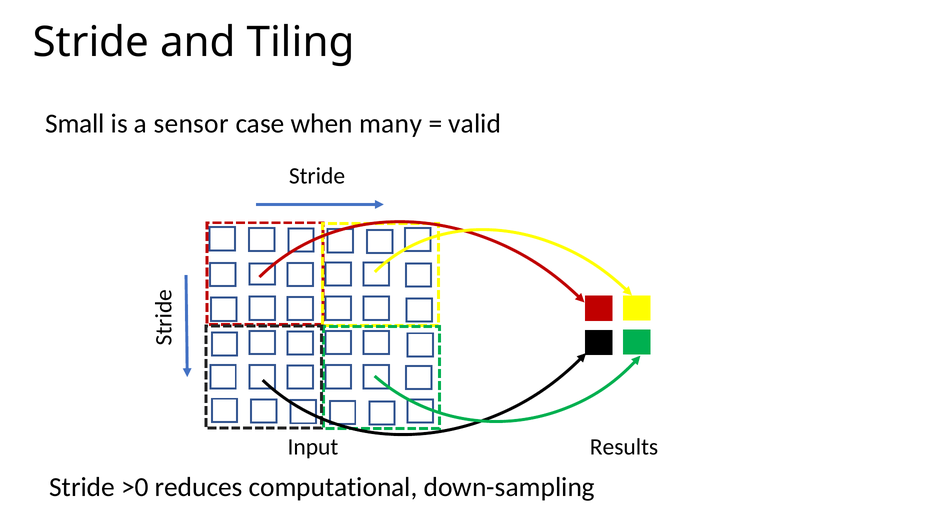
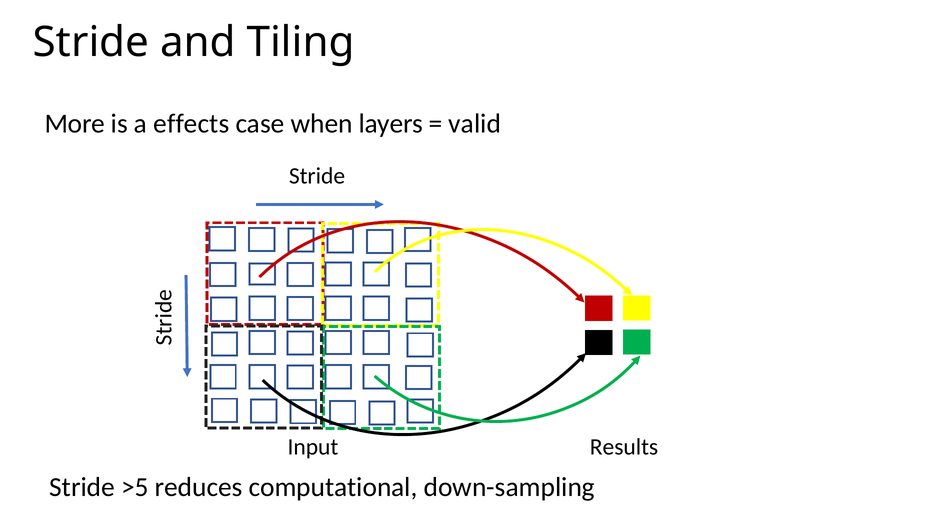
Small: Small -> More
sensor: sensor -> effects
many: many -> layers
>0: >0 -> >5
